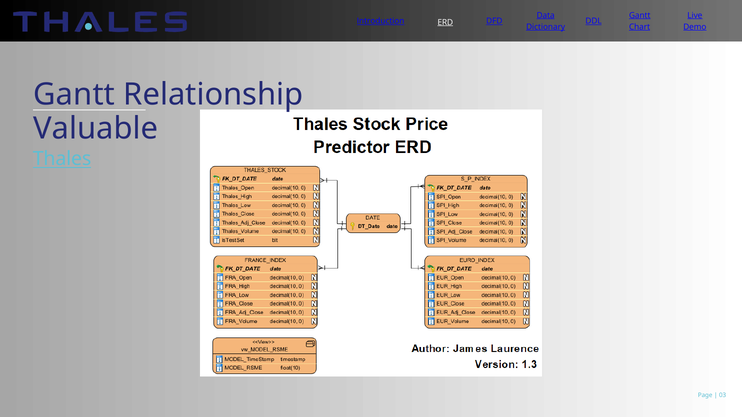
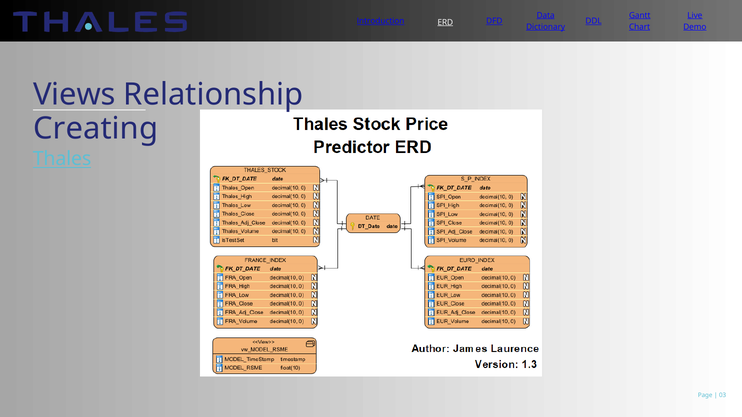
Gantt at (74, 94): Gantt -> Views
Valuable: Valuable -> Creating
